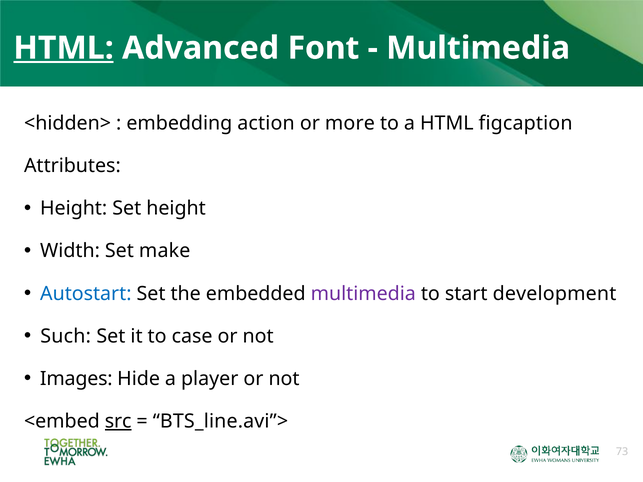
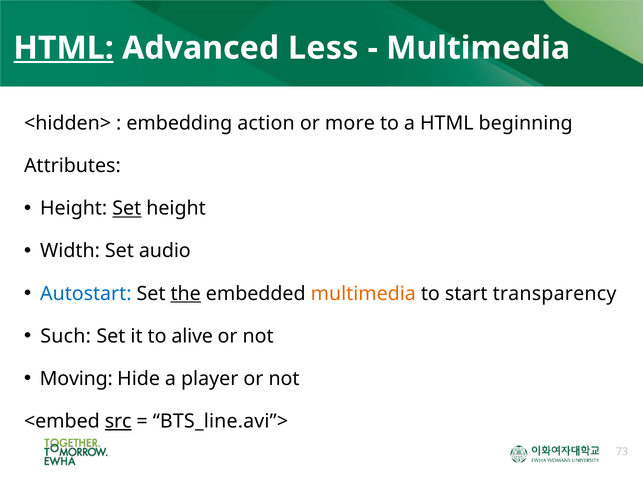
Font: Font -> Less
figcaption: figcaption -> beginning
Set at (127, 209) underline: none -> present
make: make -> audio
the underline: none -> present
multimedia at (363, 294) colour: purple -> orange
development: development -> transparency
case: case -> alive
Images: Images -> Moving
